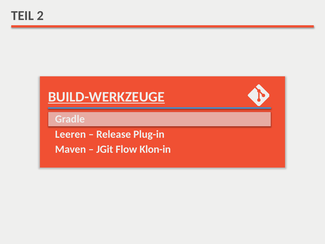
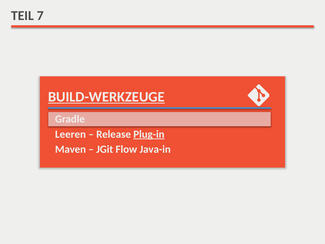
2: 2 -> 7
Plug-in underline: none -> present
Klon-in: Klon-in -> Java-in
